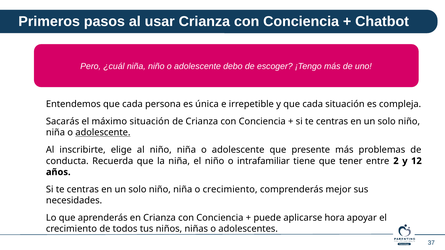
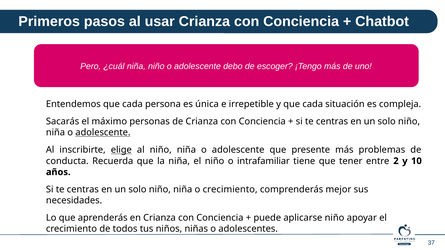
máximo situación: situación -> personas
elige underline: none -> present
12: 12 -> 10
aplicarse hora: hora -> niño
